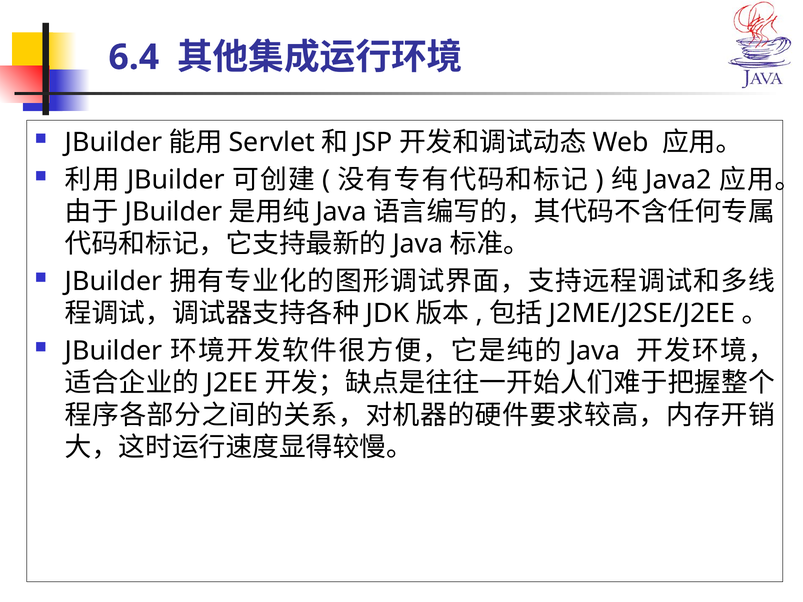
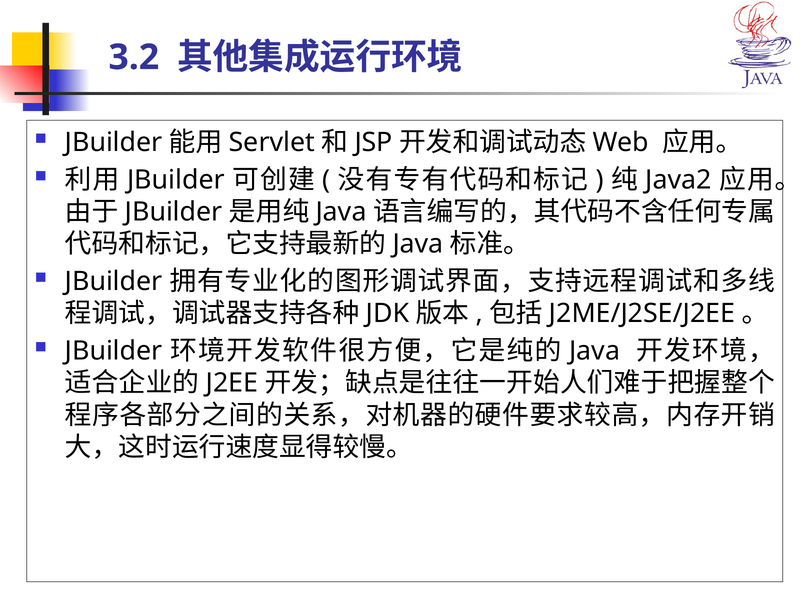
6.4: 6.4 -> 3.2
